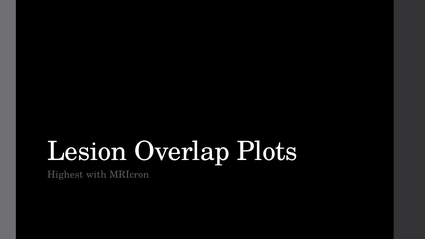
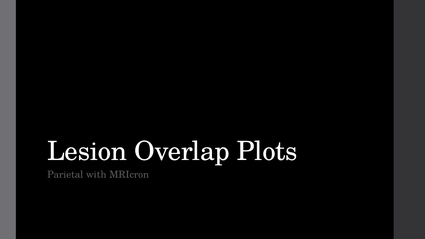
Highest: Highest -> Parietal
